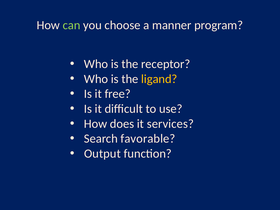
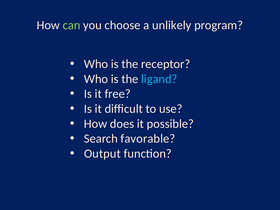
manner: manner -> unlikely
ligand colour: yellow -> light blue
services: services -> possible
